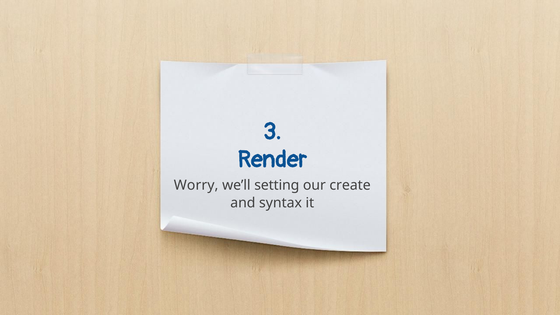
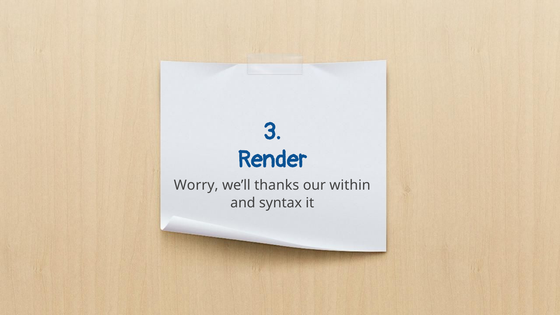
setting: setting -> thanks
create: create -> within
